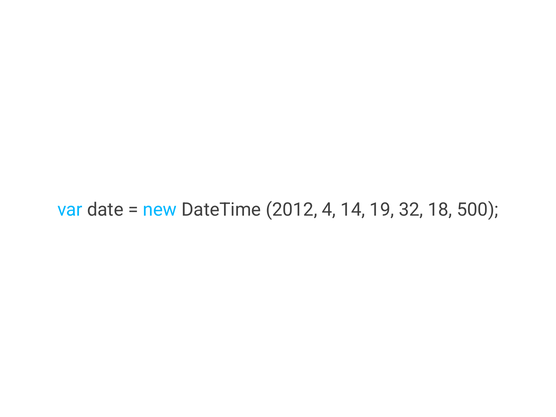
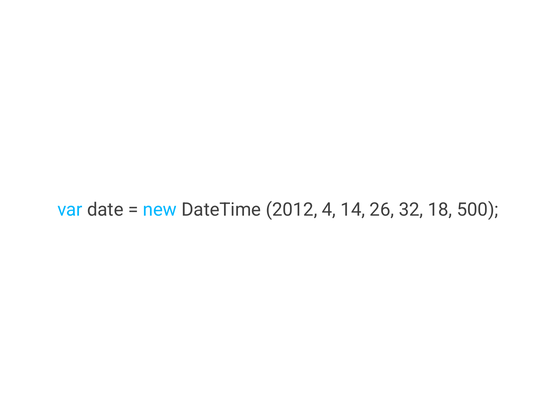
19: 19 -> 26
